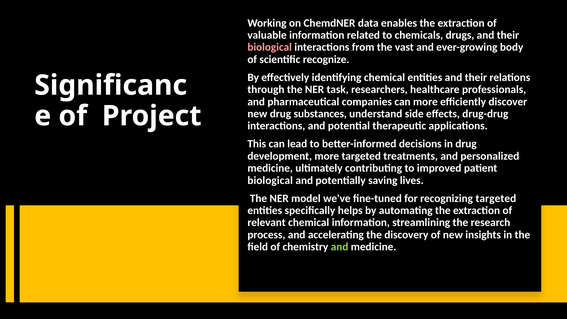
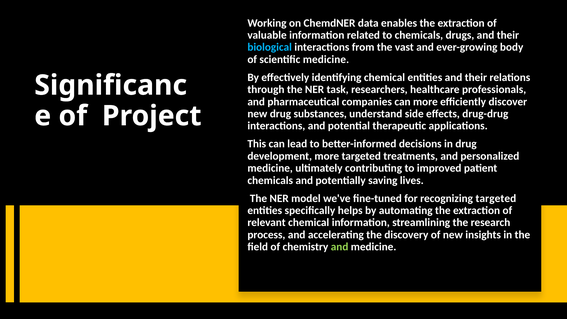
biological at (270, 47) colour: pink -> light blue
scientific recognize: recognize -> medicine
biological at (270, 180): biological -> chemicals
